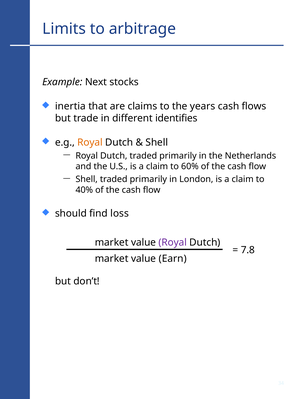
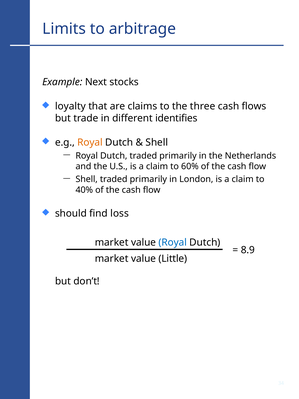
inertia: inertia -> loyalty
years: years -> three
Royal at (173, 242) colour: purple -> blue
7.8: 7.8 -> 8.9
Earn: Earn -> Little
